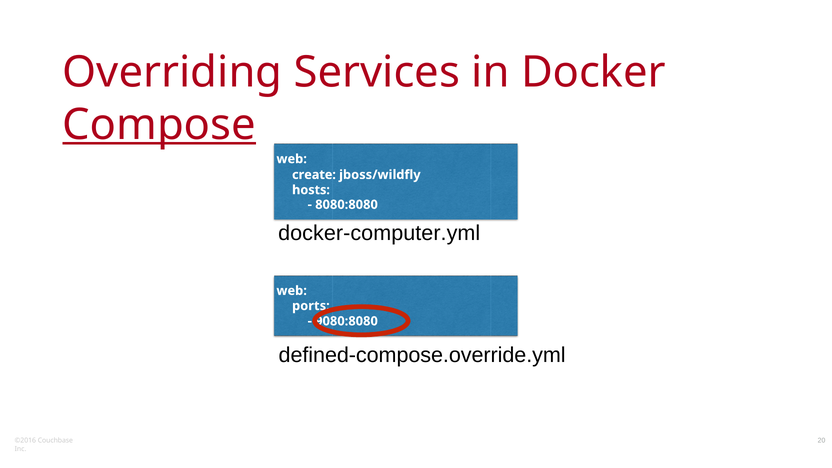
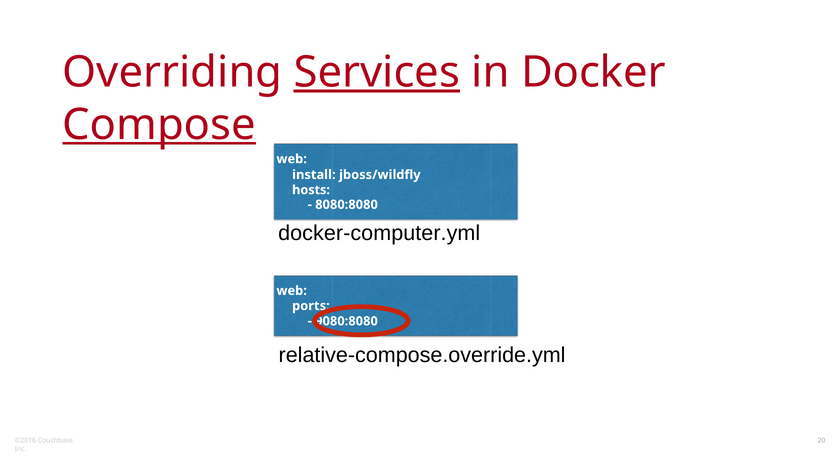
Services underline: none -> present
create: create -> install
defined-compose.override.yml: defined-compose.override.yml -> relative-compose.override.yml
